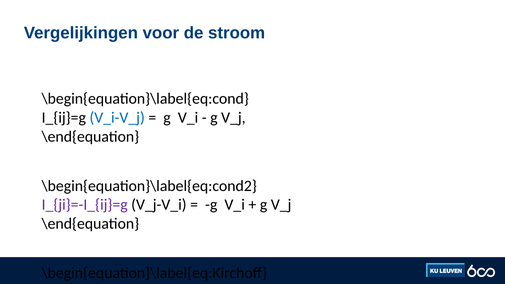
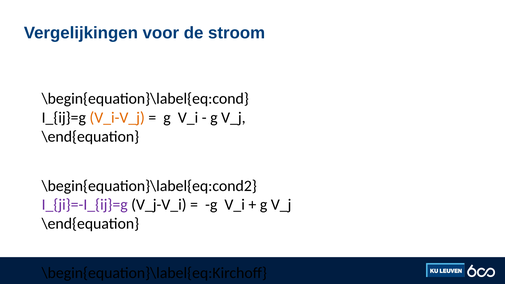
V_i-V_j colour: blue -> orange
